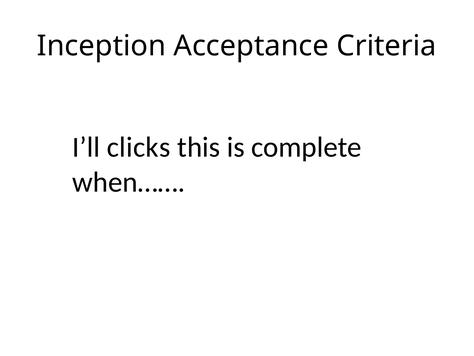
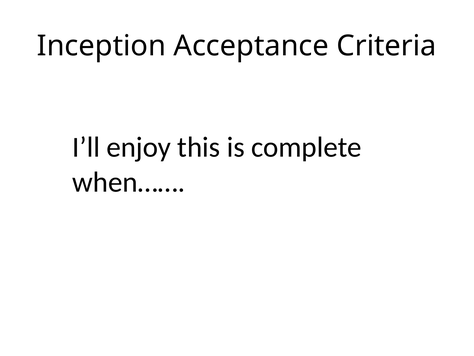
clicks: clicks -> enjoy
